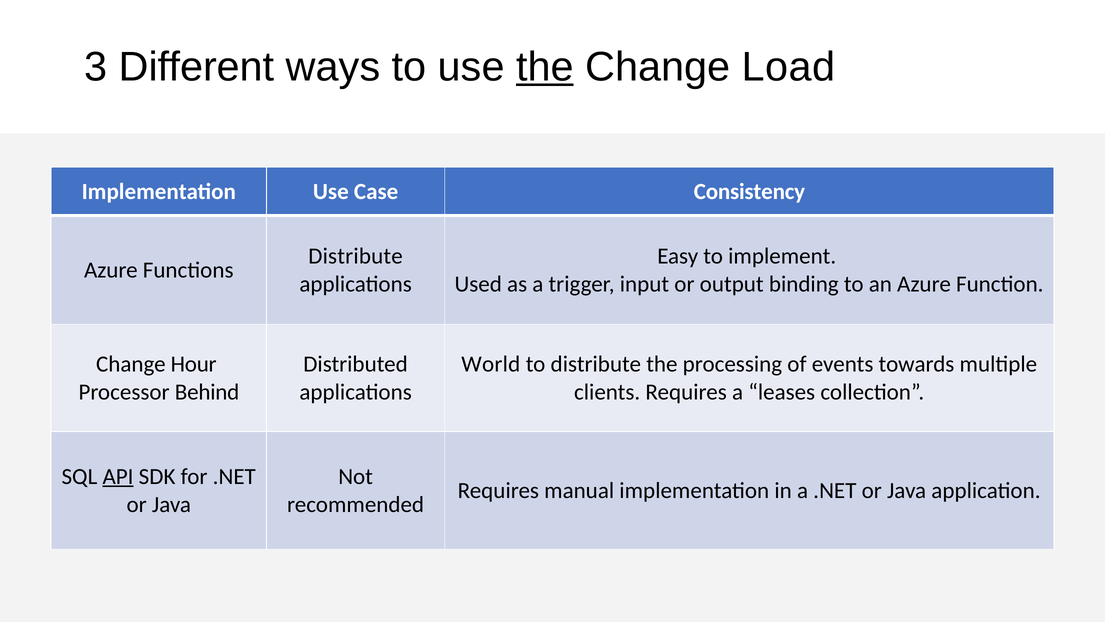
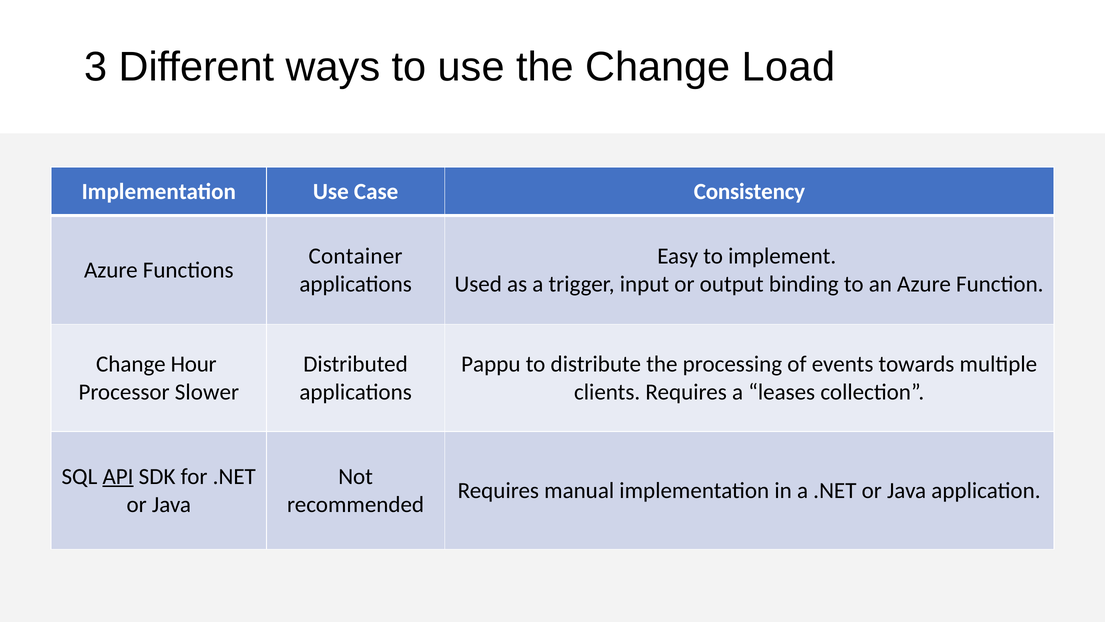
the at (545, 67) underline: present -> none
Distribute at (356, 256): Distribute -> Container
World: World -> Pappu
Behind: Behind -> Slower
